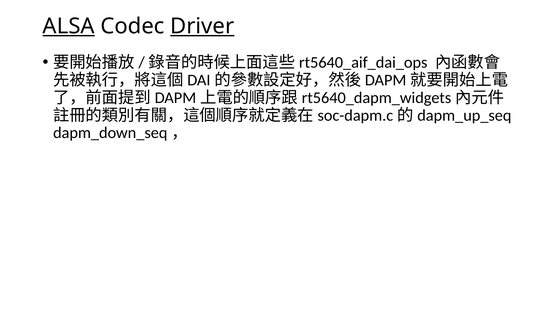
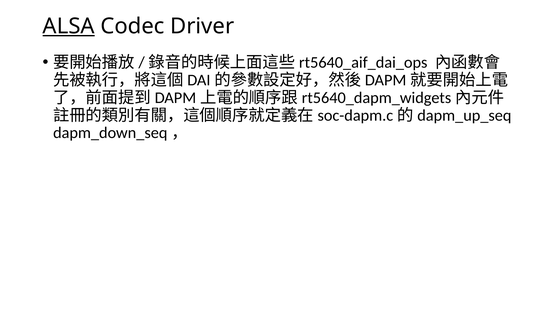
Driver underline: present -> none
